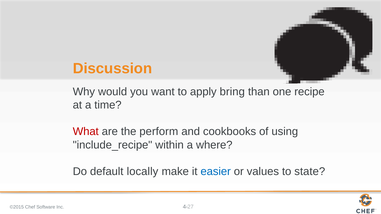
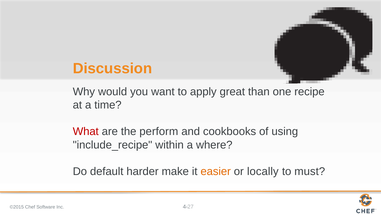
bring: bring -> great
locally: locally -> harder
easier colour: blue -> orange
values: values -> locally
state: state -> must
